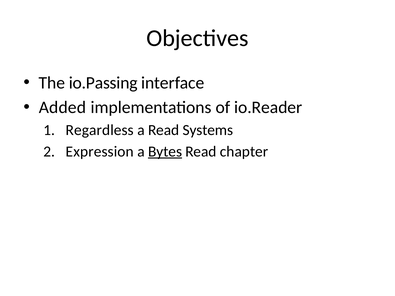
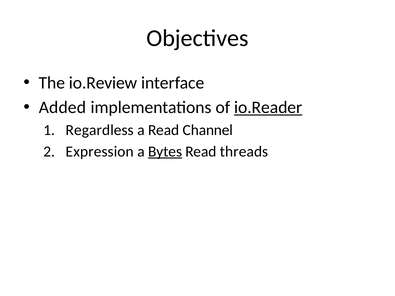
io.Passing: io.Passing -> io.Review
io.Reader underline: none -> present
Systems: Systems -> Channel
chapter: chapter -> threads
